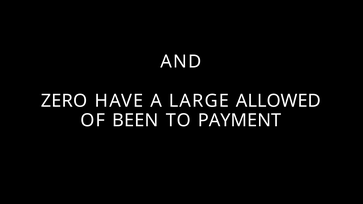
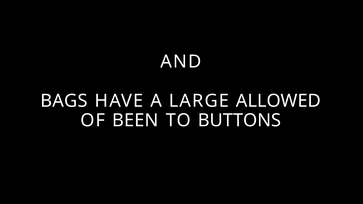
ZERO: ZERO -> BAGS
PAYMENT: PAYMENT -> BUTTONS
